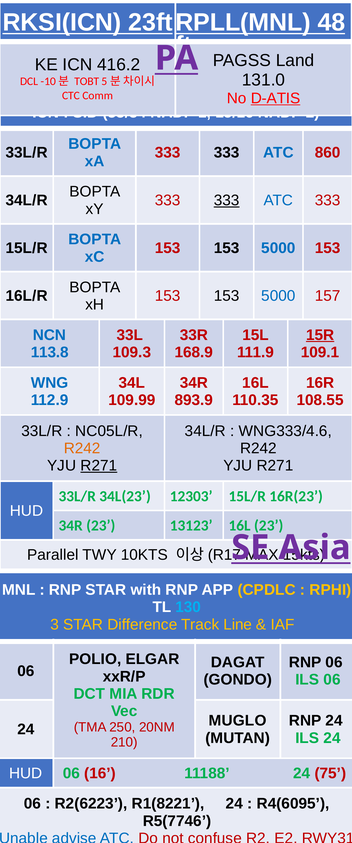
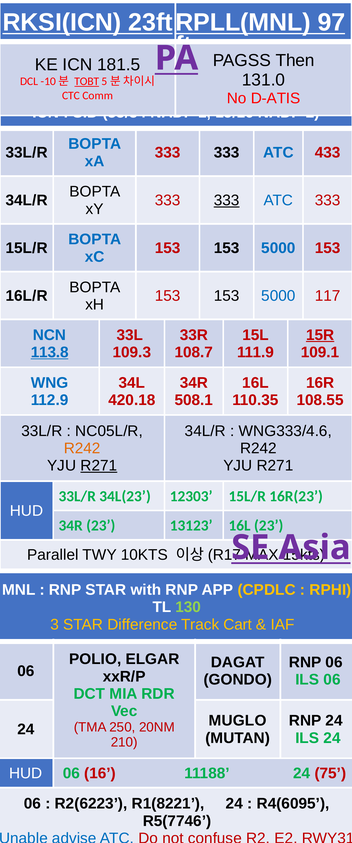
48: 48 -> 97
Land: Land -> Then
416.2: 416.2 -> 181.5
TOBT underline: none -> present
D-ATIS underline: present -> none
860: 860 -> 433
157: 157 -> 117
113.8 underline: none -> present
168.9: 168.9 -> 108.7
109.99: 109.99 -> 420.18
893.9: 893.9 -> 508.1
130 colour: light blue -> light green
Line: Line -> Cart
